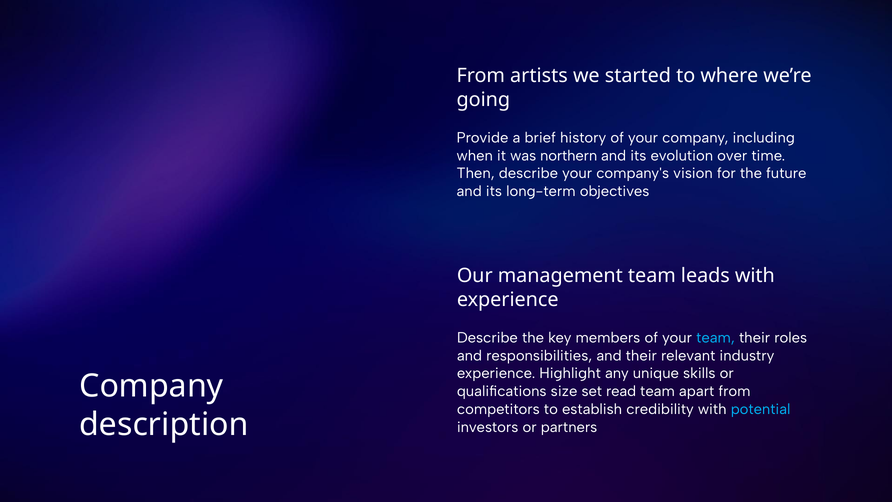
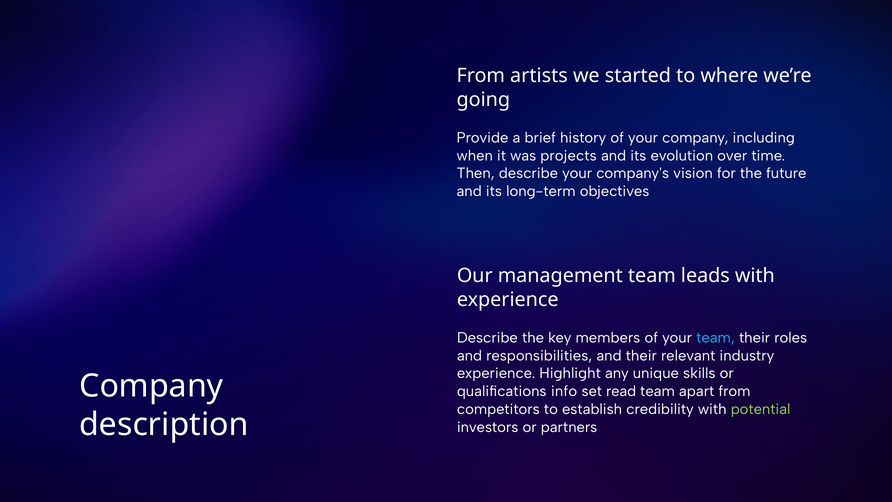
northern: northern -> projects
size: size -> info
potential colour: light blue -> light green
